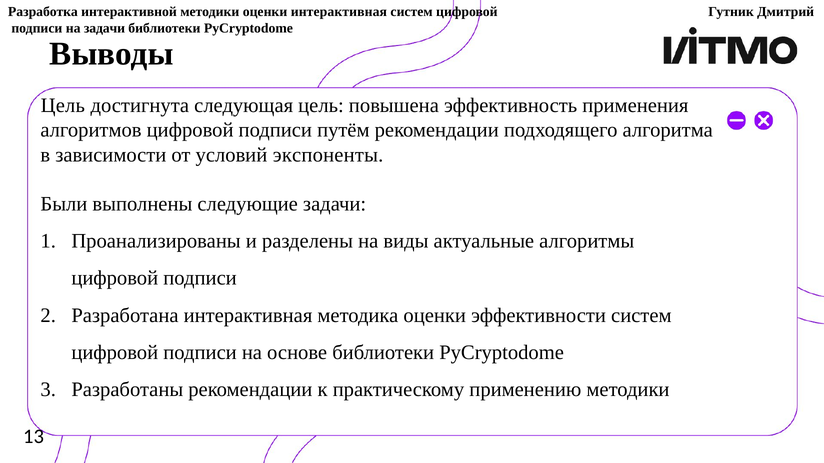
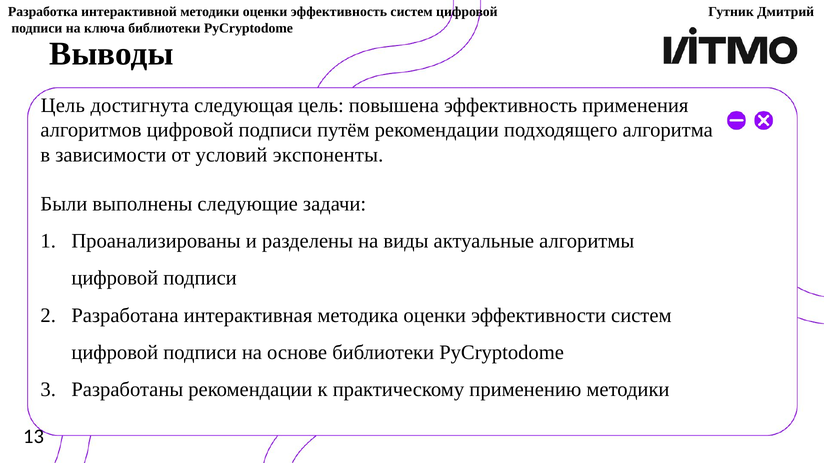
оценки интерактивная: интерактивная -> эффективность
на задачи: задачи -> ключа
